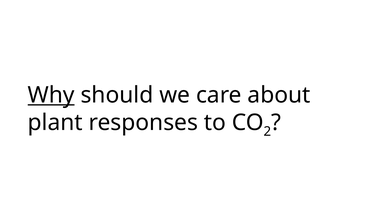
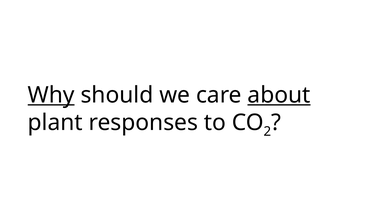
about underline: none -> present
